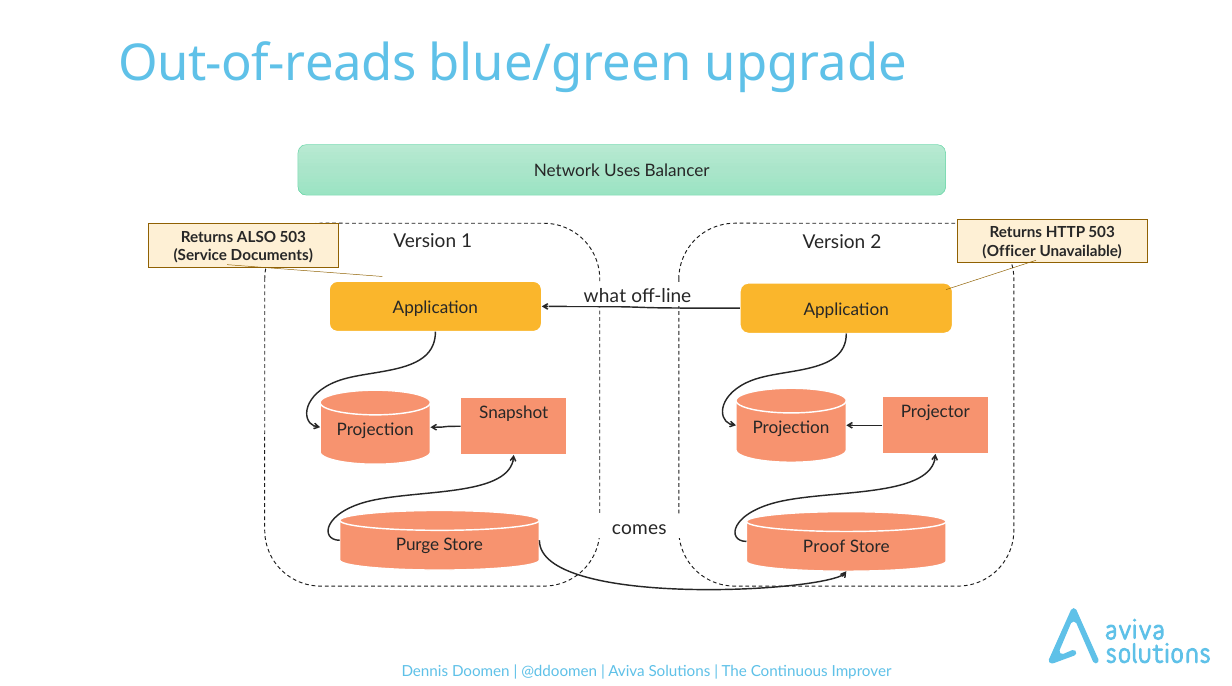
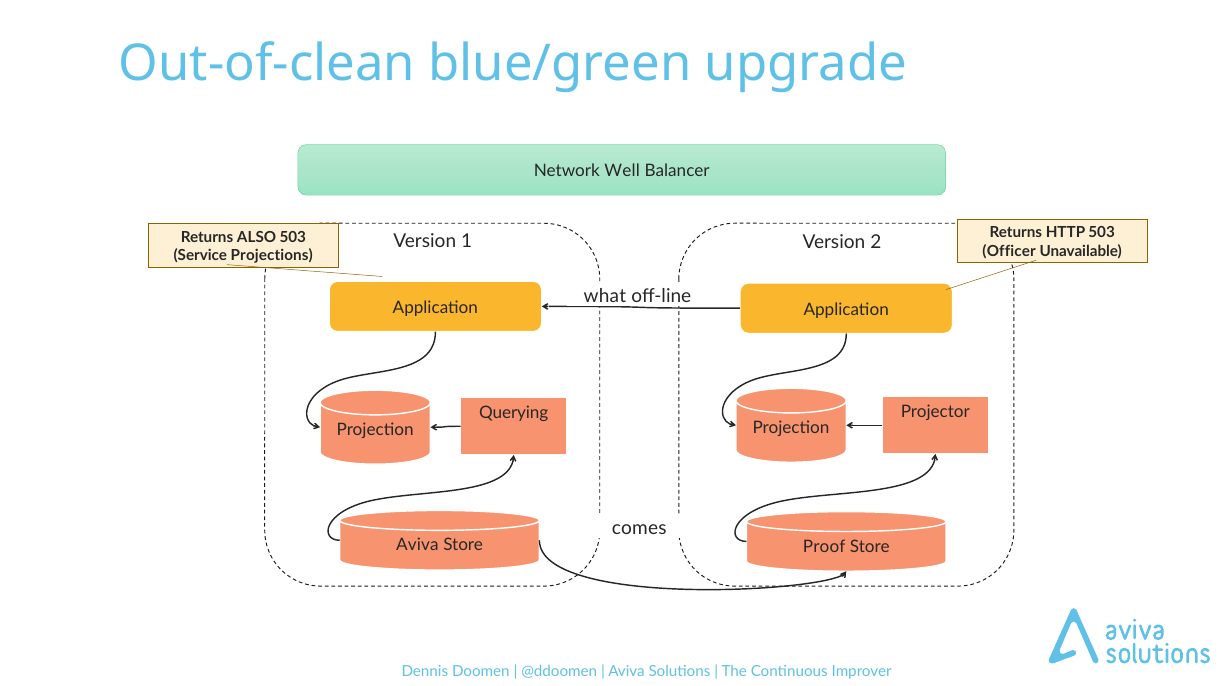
Out-of-reads: Out-of-reads -> Out-of-clean
Uses: Uses -> Well
Documents: Documents -> Projections
Snapshot: Snapshot -> Querying
Purge at (418, 545): Purge -> Aviva
